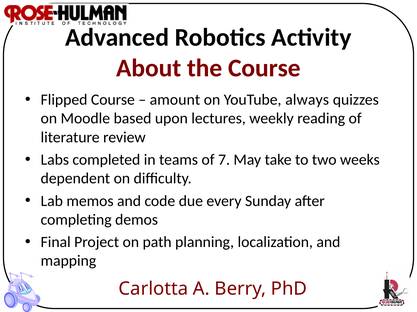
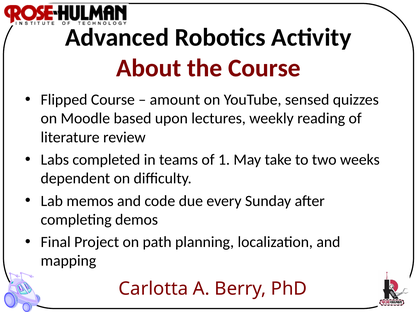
always: always -> sensed
7: 7 -> 1
